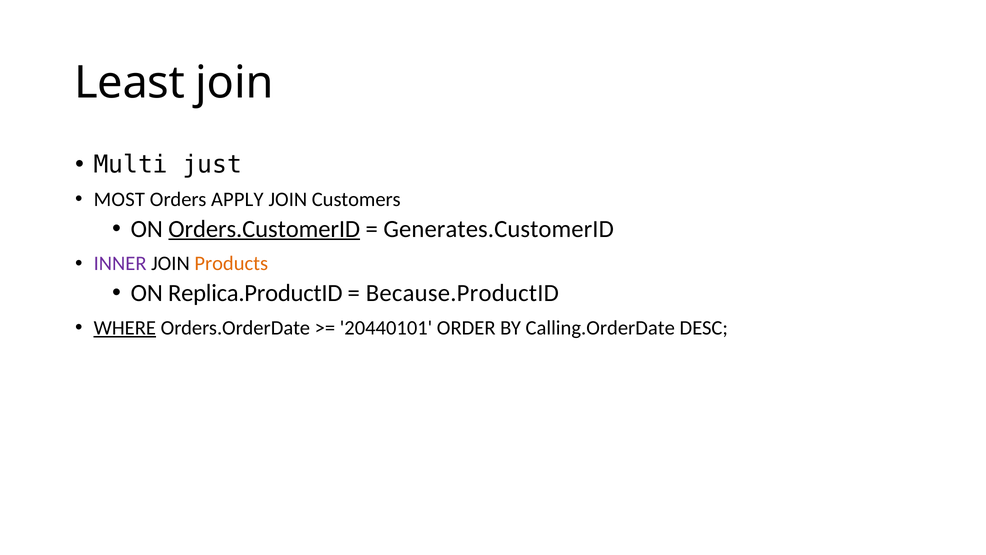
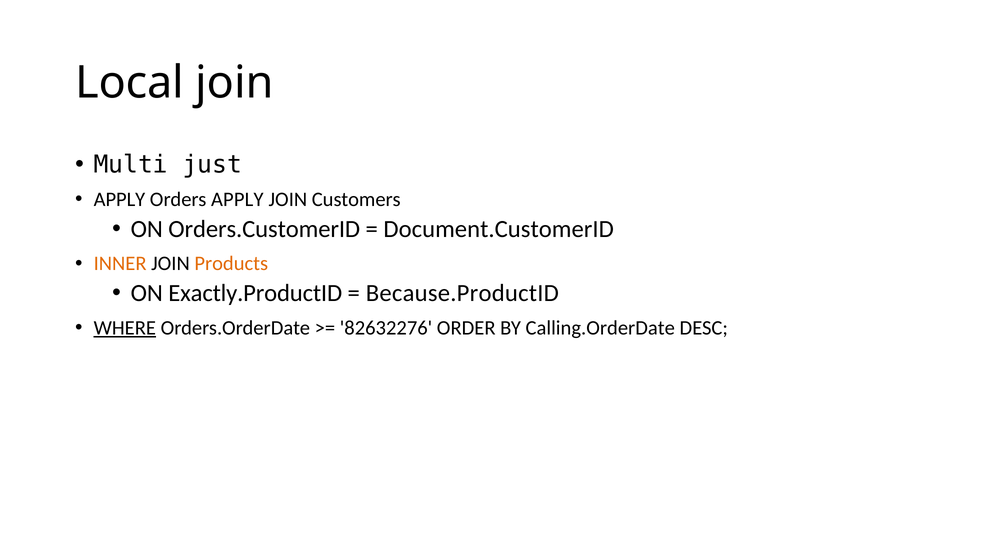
Least: Least -> Local
MOST at (119, 199): MOST -> APPLY
Orders.CustomerID underline: present -> none
Generates.CustomerID: Generates.CustomerID -> Document.CustomerID
INNER colour: purple -> orange
Replica.ProductID: Replica.ProductID -> Exactly.ProductID
20440101: 20440101 -> 82632276
